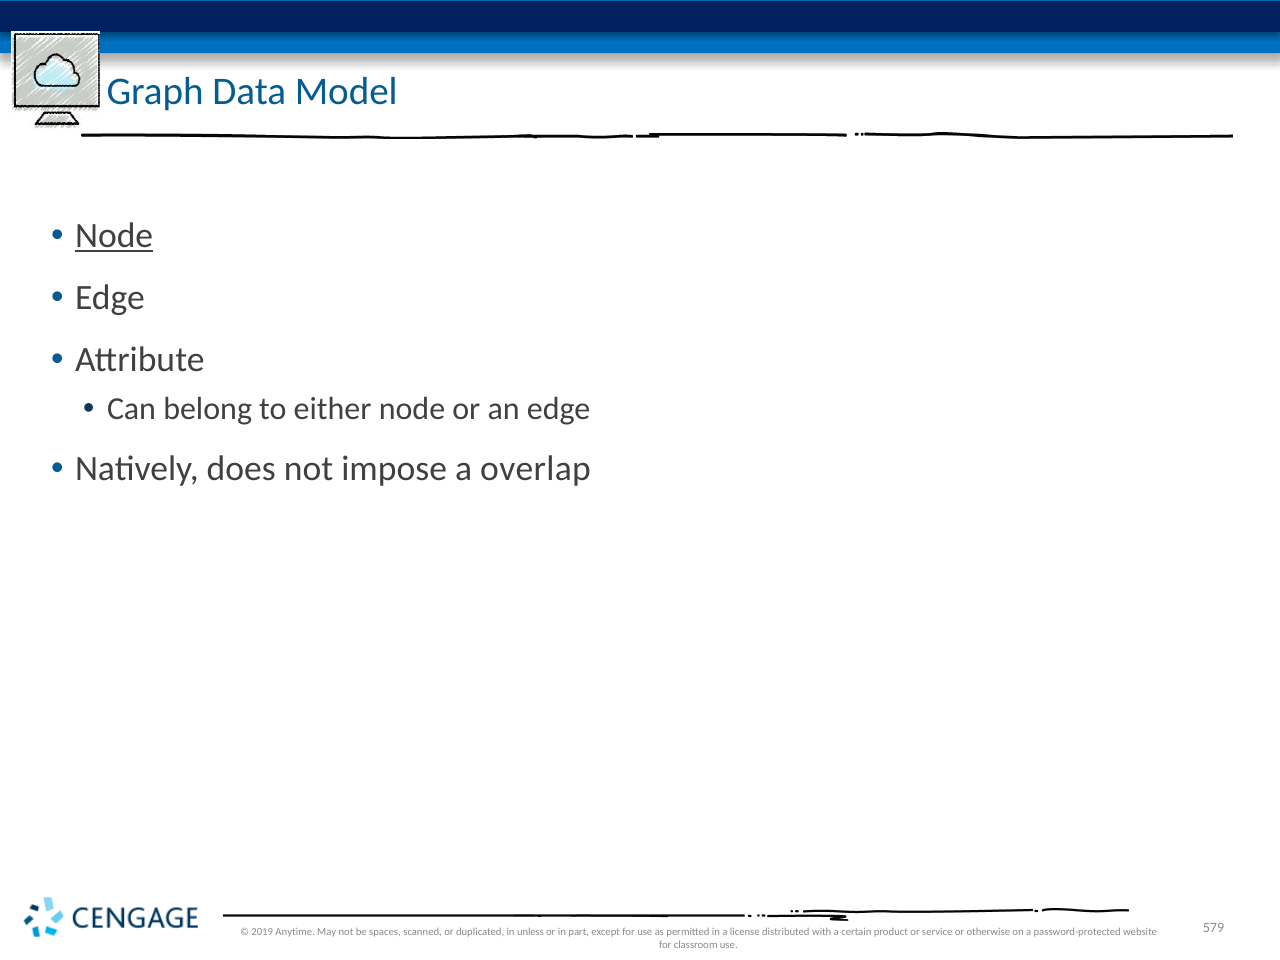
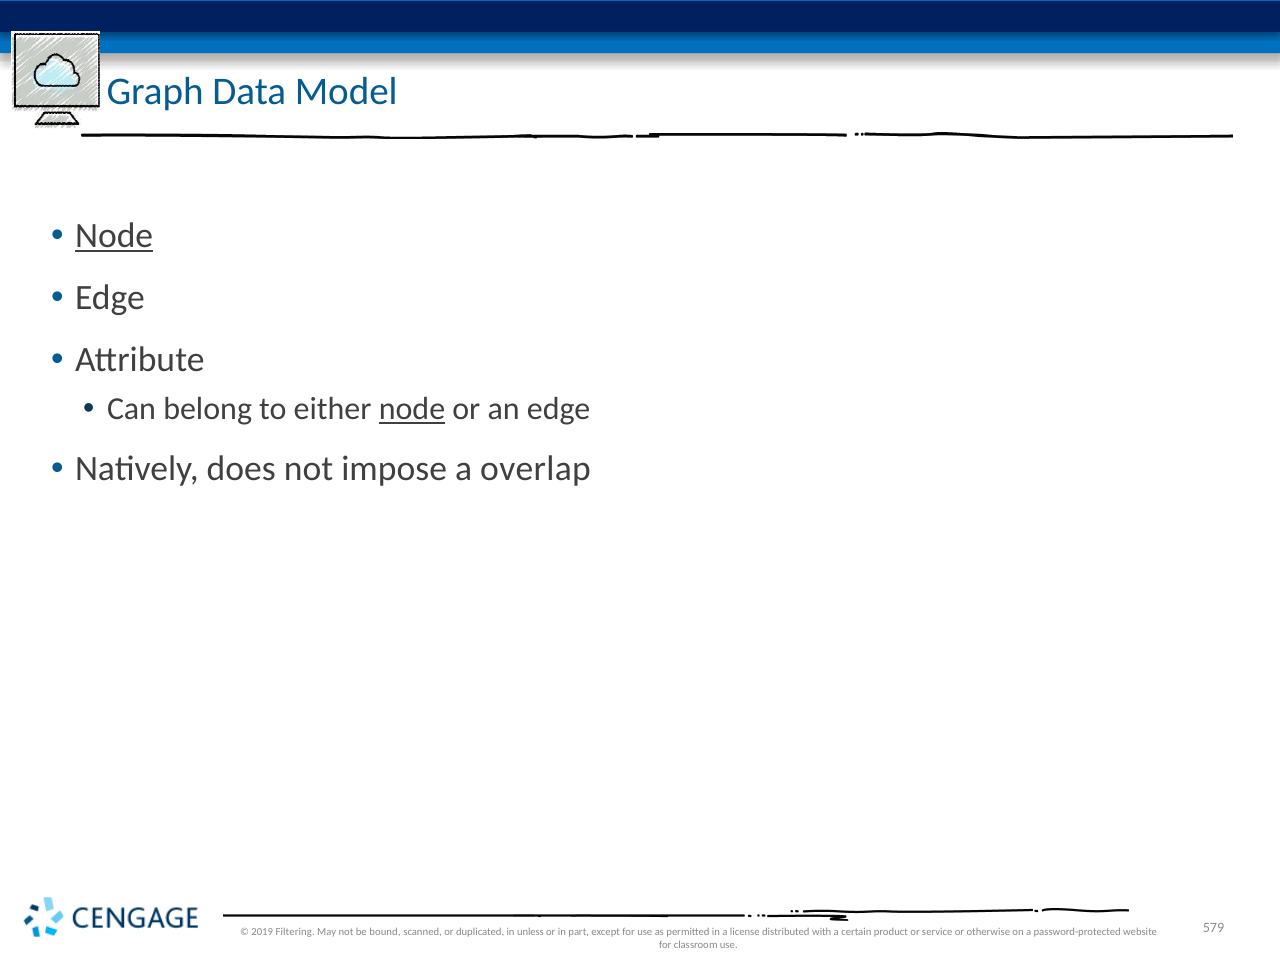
node at (412, 409) underline: none -> present
Anytime: Anytime -> Filtering
spaces: spaces -> bound
